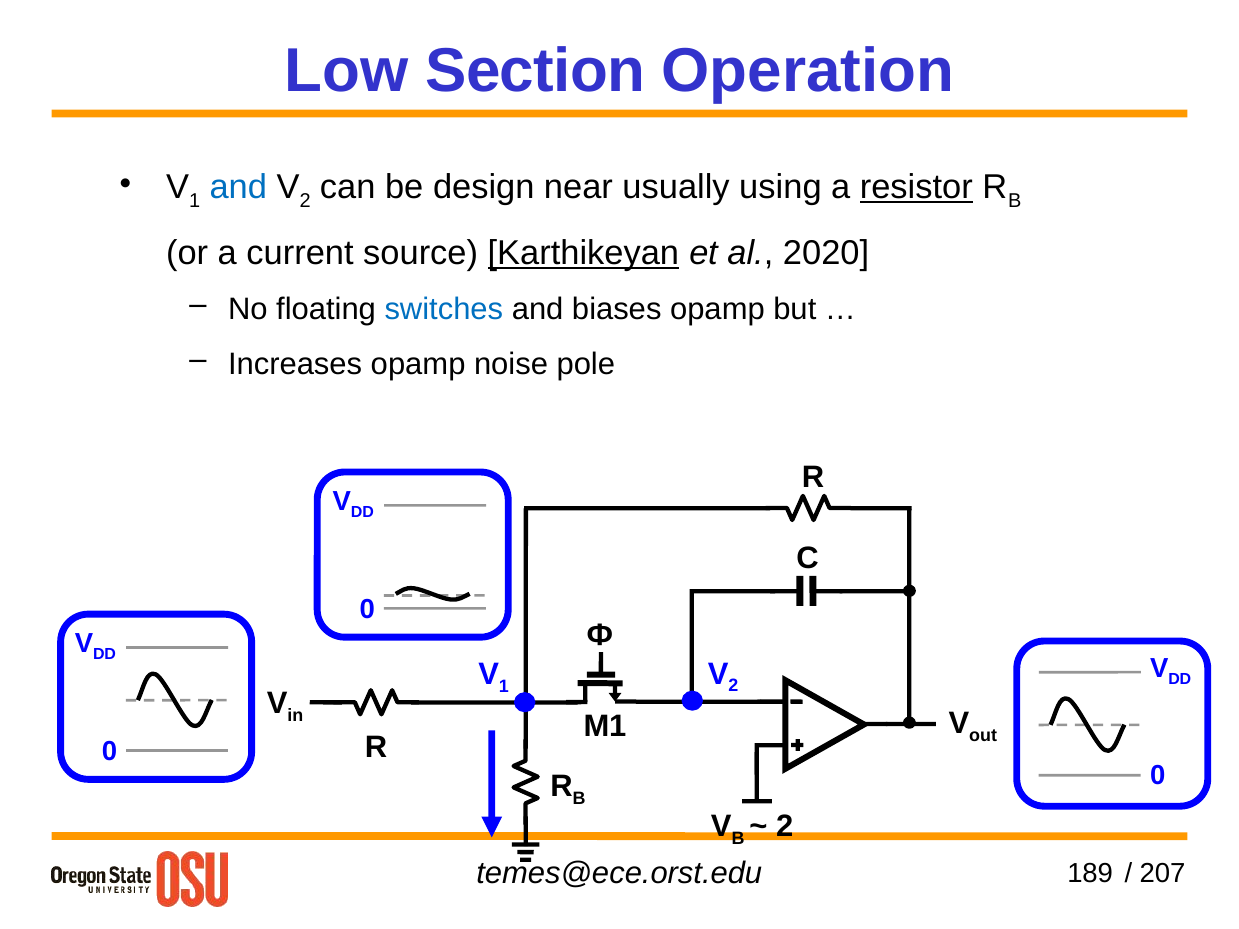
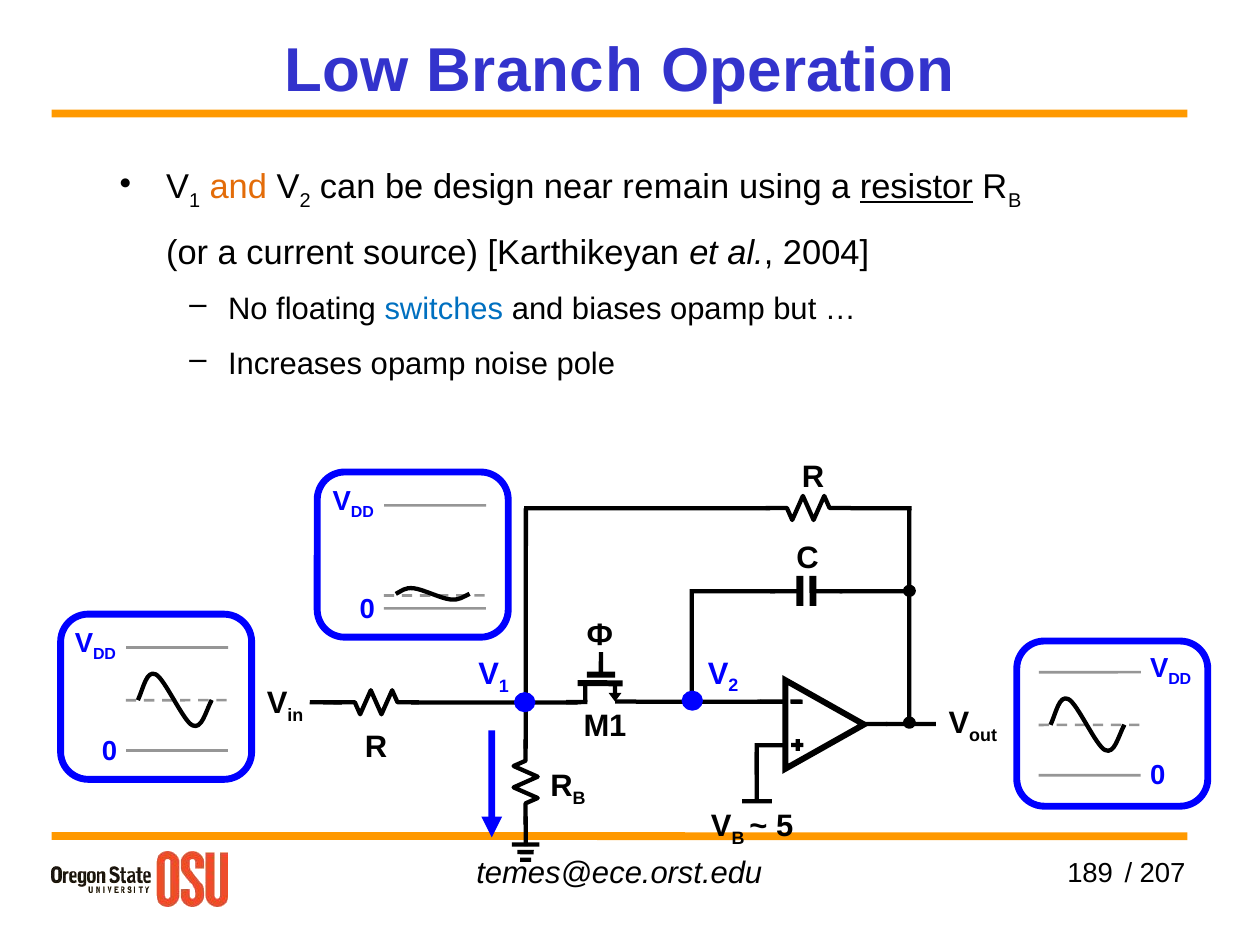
Section: Section -> Branch
and at (238, 187) colour: blue -> orange
usually: usually -> remain
Karthikeyan underline: present -> none
2020: 2020 -> 2004
2 at (785, 827): 2 -> 5
